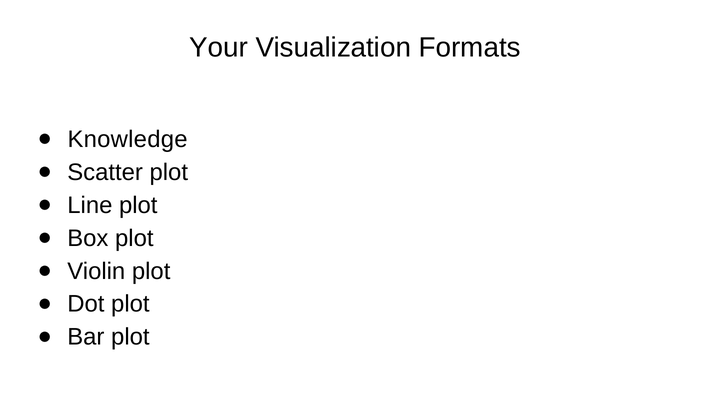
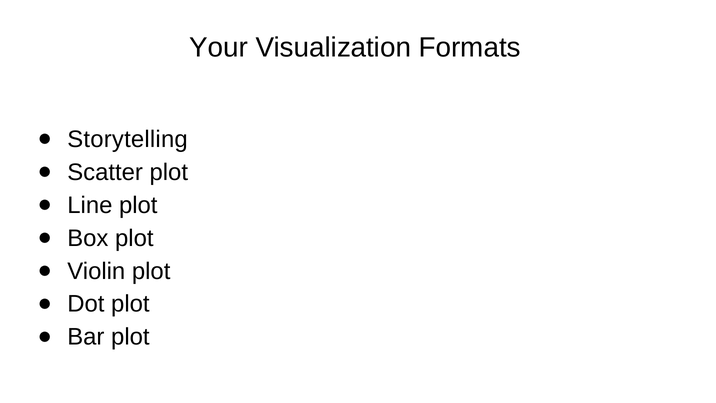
Knowledge: Knowledge -> Storytelling
